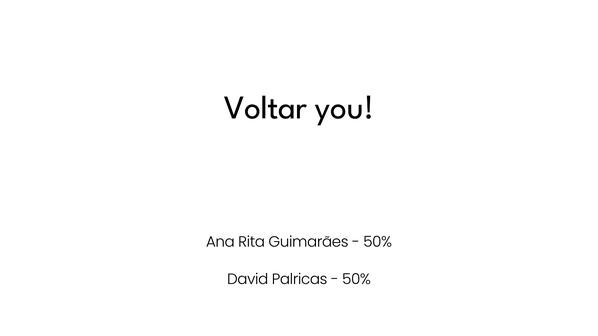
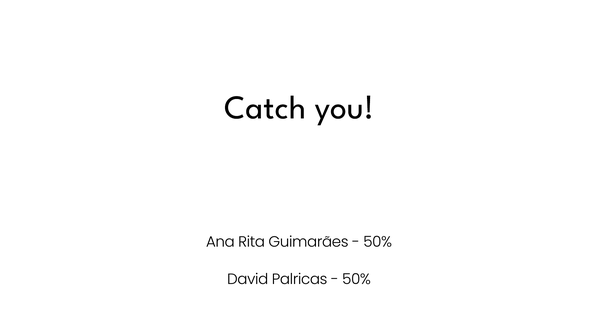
Voltar: Voltar -> Catch
